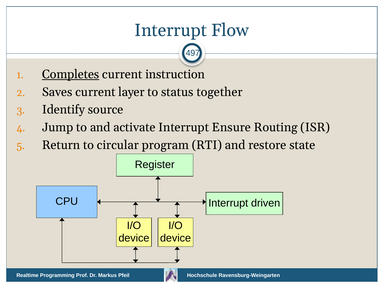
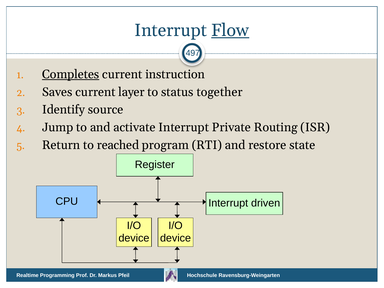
Flow underline: none -> present
Ensure: Ensure -> Private
circular: circular -> reached
